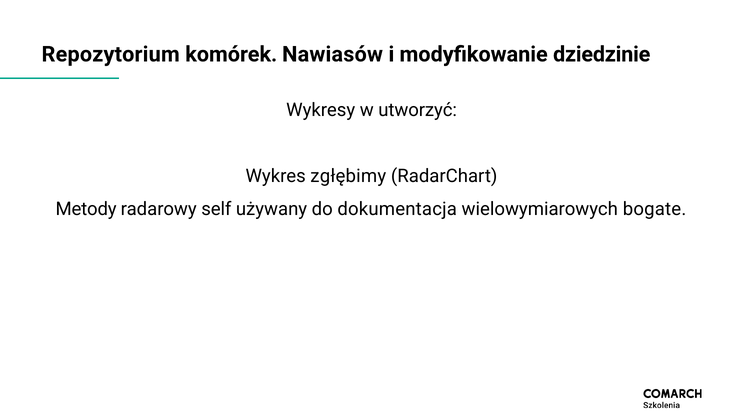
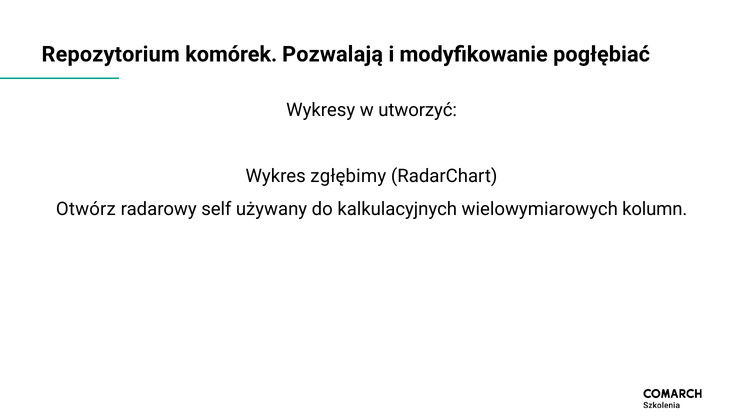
Nawiasów: Nawiasów -> Pozwalają
dziedzinie: dziedzinie -> pogłębiać
Metody: Metody -> Otwórz
dokumentacja: dokumentacja -> kalkulacyjnych
bogate: bogate -> kolumn
